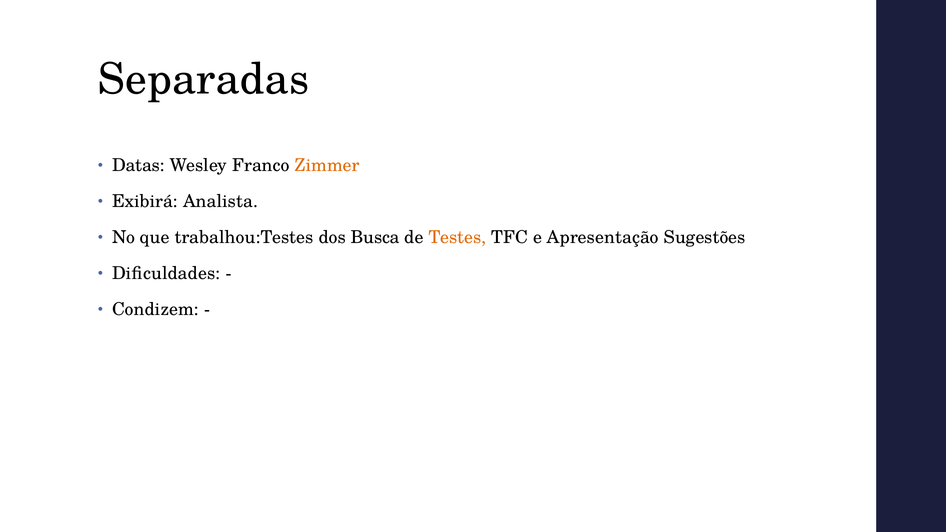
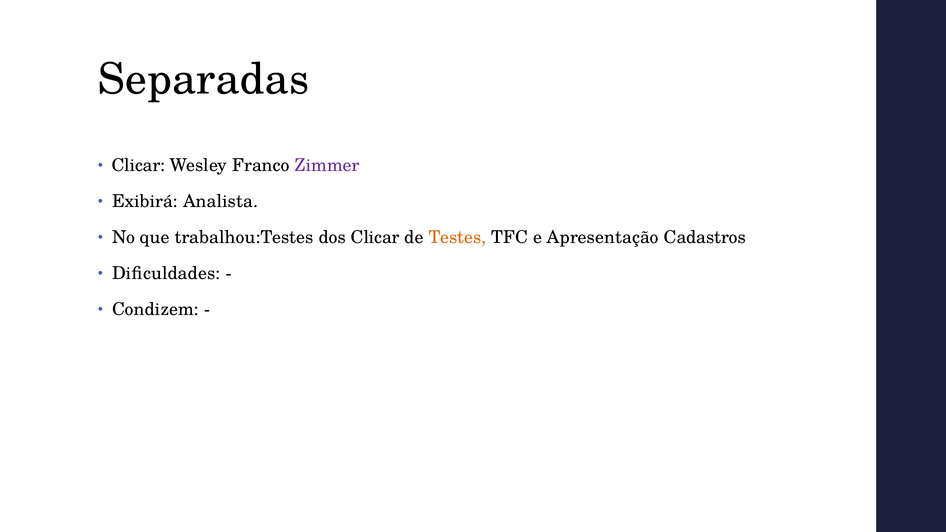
Datas at (139, 166): Datas -> Clicar
Zimmer colour: orange -> purple
dos Busca: Busca -> Clicar
Sugestões: Sugestões -> Cadastros
